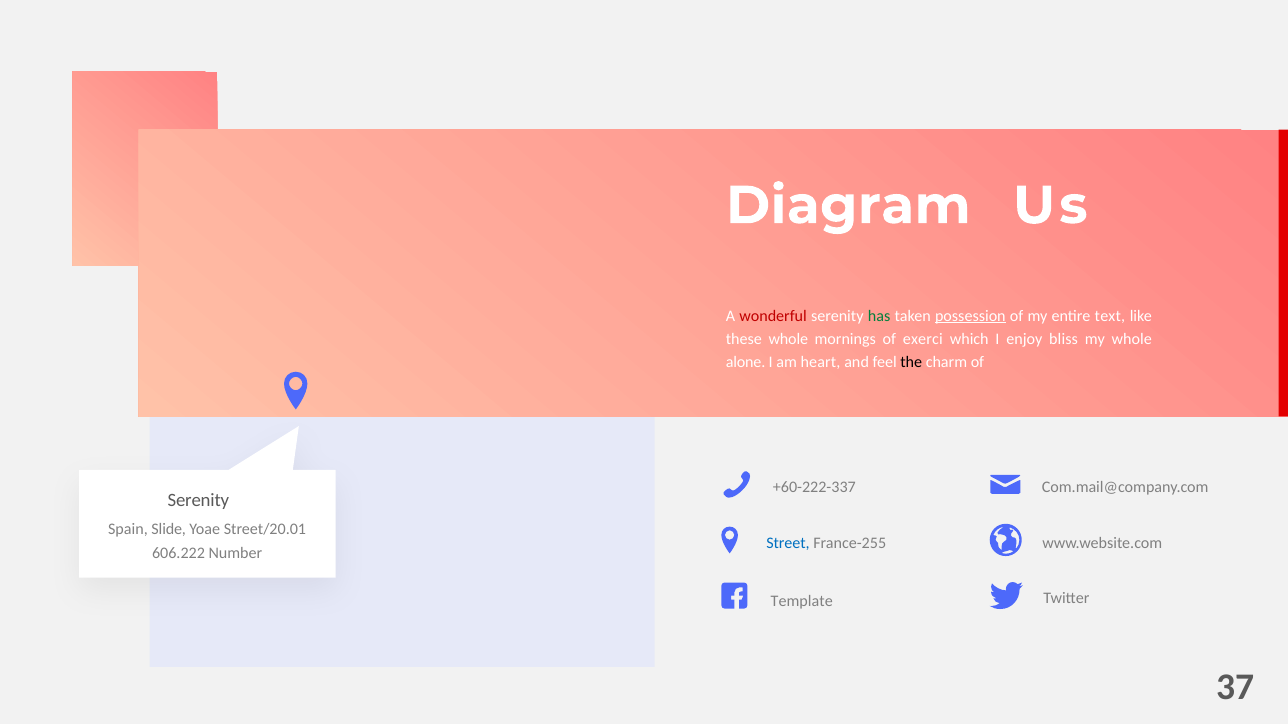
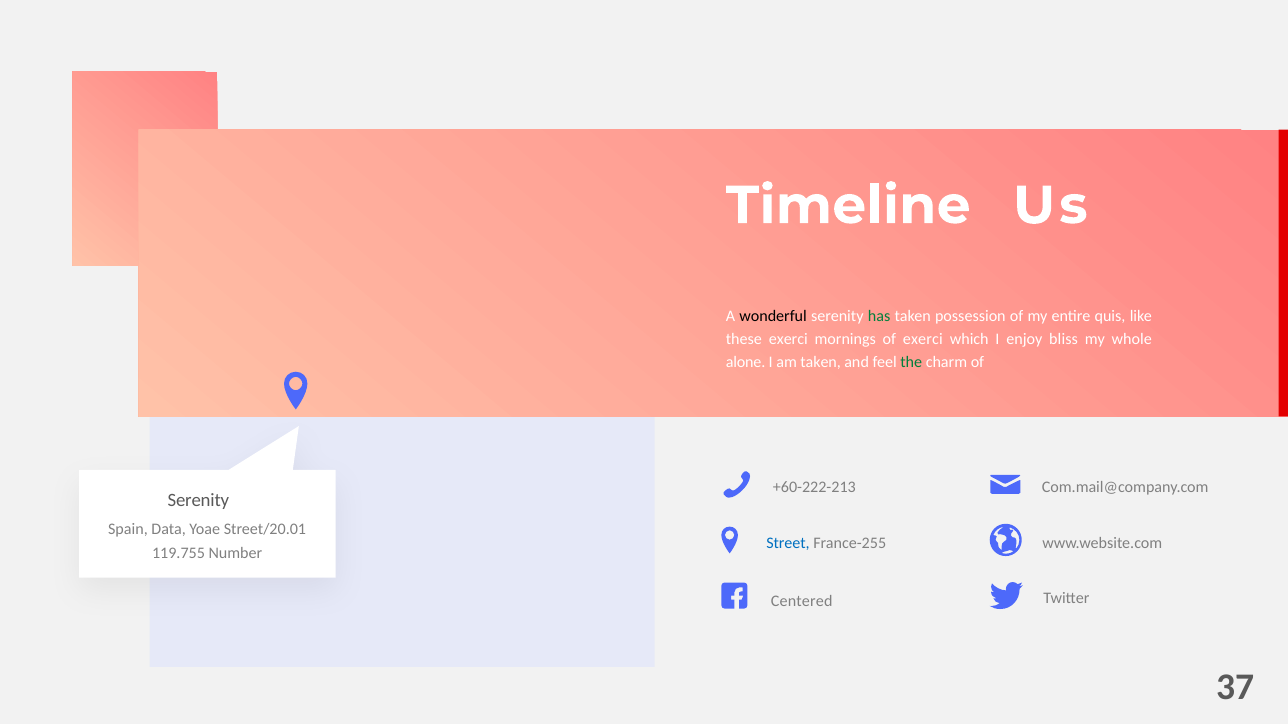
Diagram: Diagram -> Timeline
wonderful colour: red -> black
possession underline: present -> none
text: text -> quis
these whole: whole -> exerci
am heart: heart -> taken
the colour: black -> green
+60-222-337: +60-222-337 -> +60-222-213
Slide: Slide -> Data
606.222: 606.222 -> 119.755
Template: Template -> Centered
